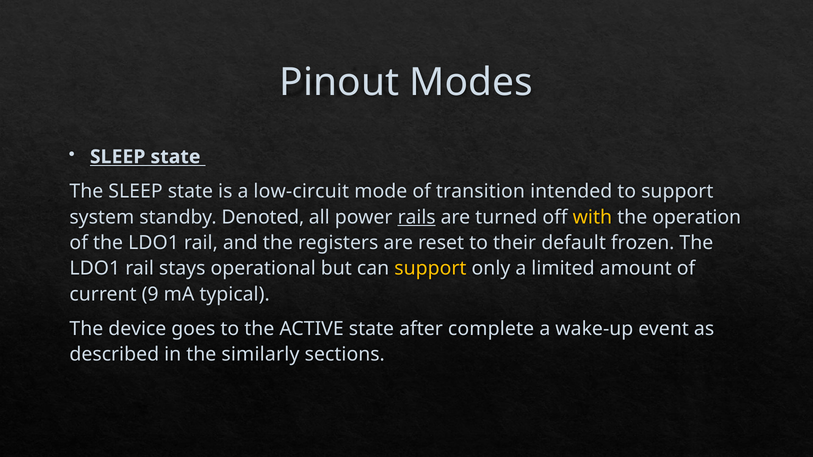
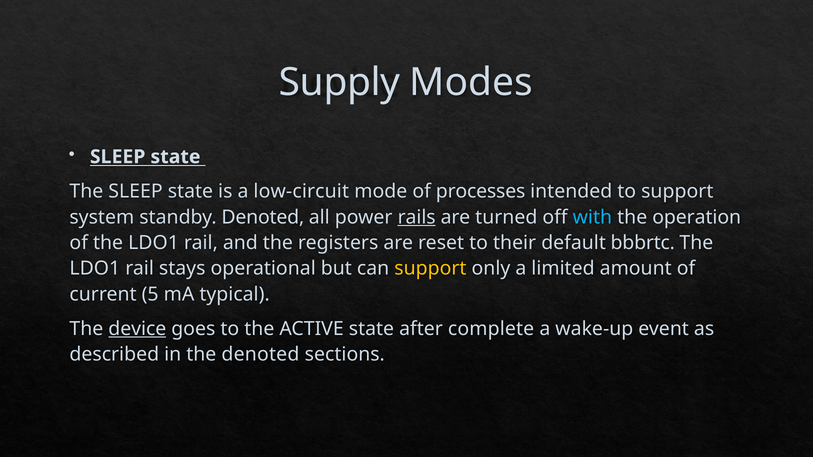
Pinout: Pinout -> Supply
transition: transition -> processes
with colour: yellow -> light blue
frozen: frozen -> bbbrtc
9: 9 -> 5
device underline: none -> present
the similarly: similarly -> denoted
